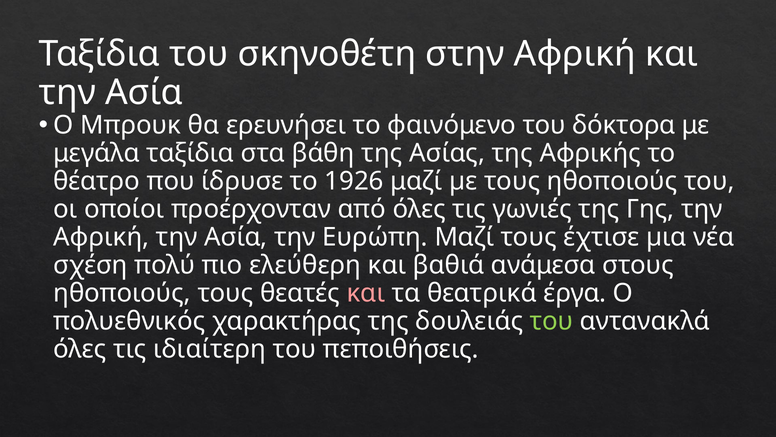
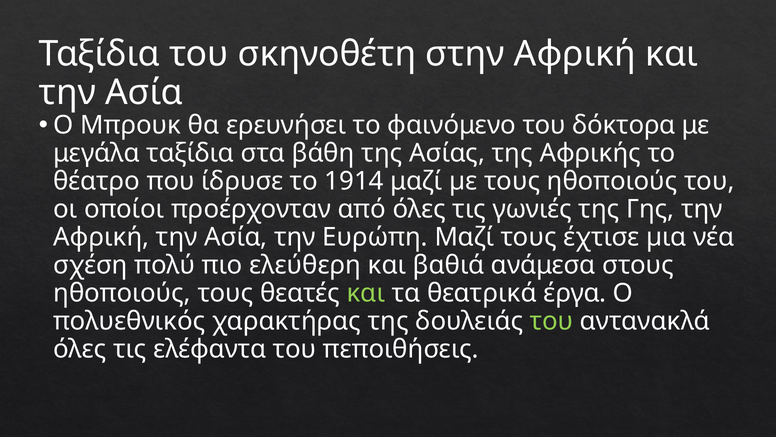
1926: 1926 -> 1914
και at (366, 293) colour: pink -> light green
ιδιαίτερη: ιδιαίτερη -> ελέφαντα
